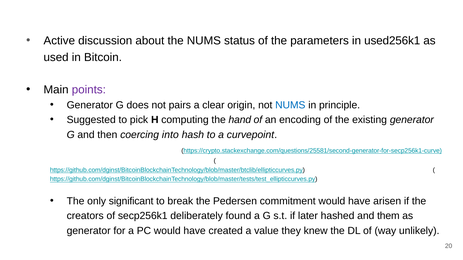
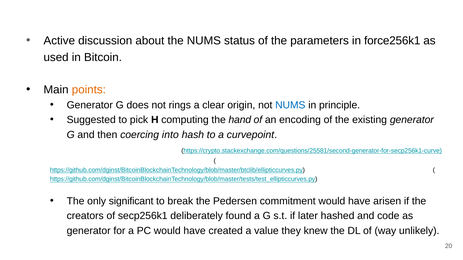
used256k1: used256k1 -> force256k1
points colour: purple -> orange
pairs: pairs -> rings
them: them -> code
